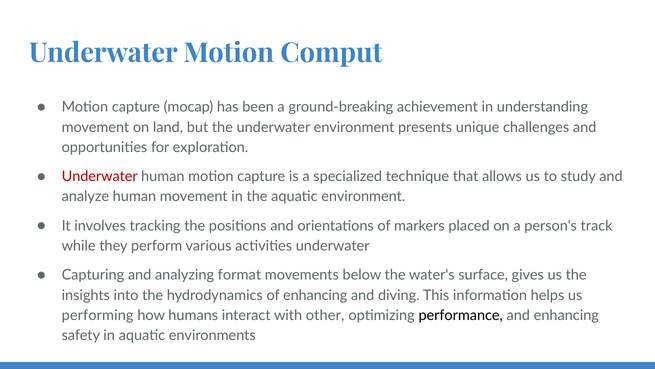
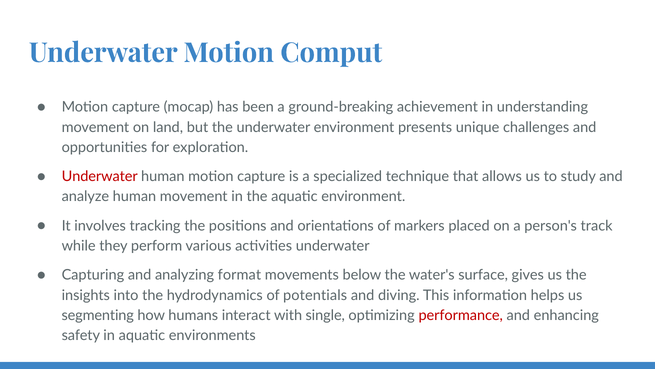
of enhancing: enhancing -> potentials
performing: performing -> segmenting
other: other -> single
performance colour: black -> red
